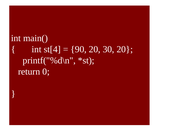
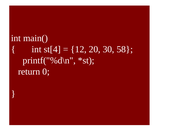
90: 90 -> 12
30 20: 20 -> 58
